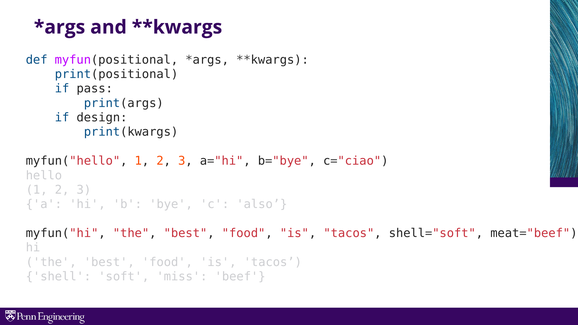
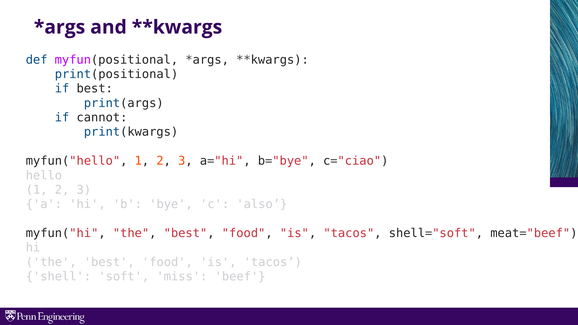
if pass: pass -> best
design: design -> cannot
